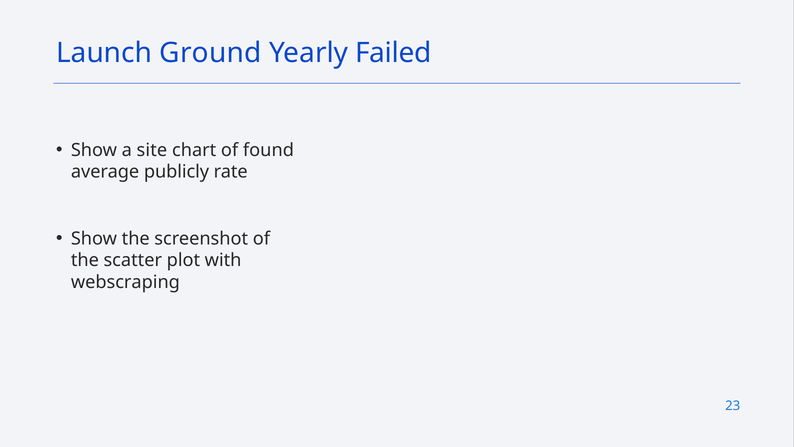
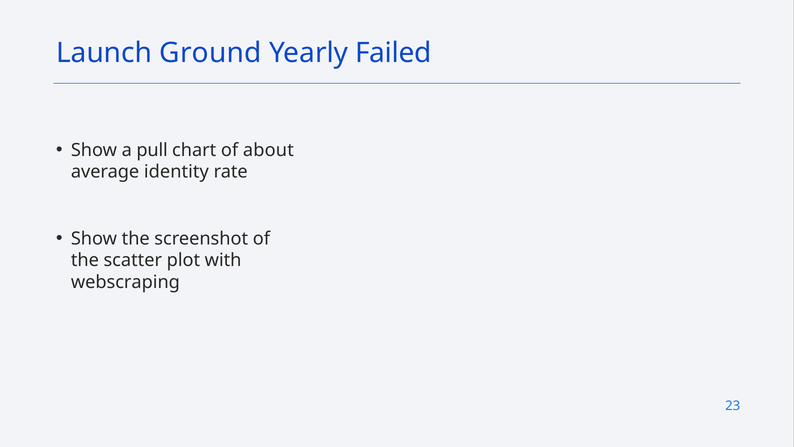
site: site -> pull
found: found -> about
publicly: publicly -> identity
